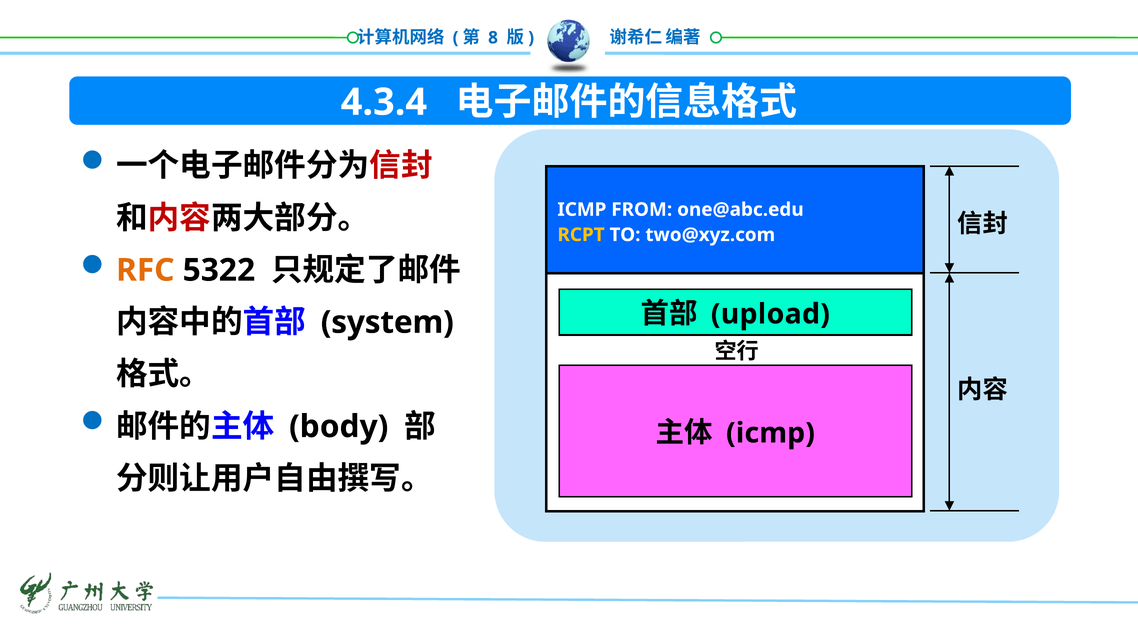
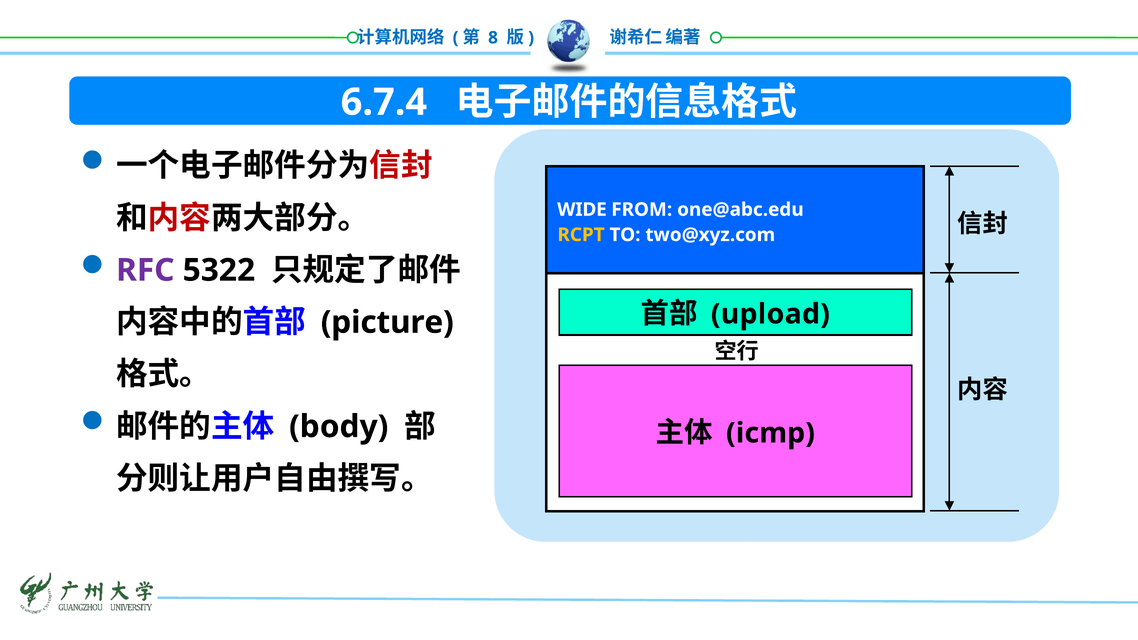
4.3.4: 4.3.4 -> 6.7.4
ICMP at (582, 210): ICMP -> WIDE
RFC colour: orange -> purple
system: system -> picture
